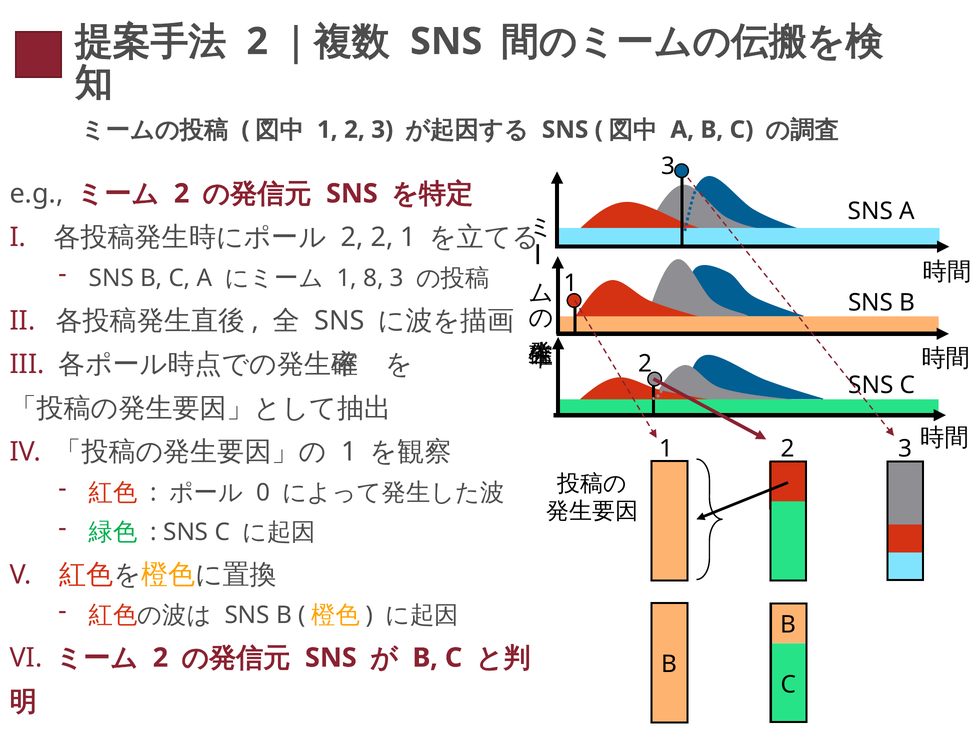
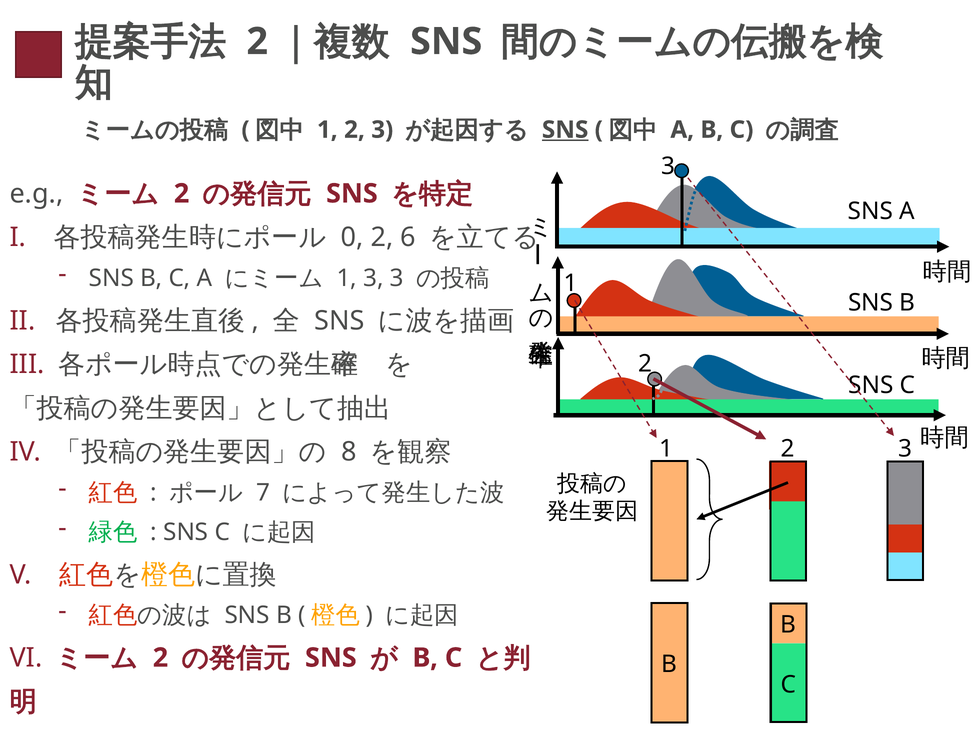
SNS at (565, 130) underline: none -> present
2 at (352, 237): 2 -> 0
1 at (408, 237): 1 -> 6
1 8: 8 -> 3
1 at (349, 452): 1 -> 8
0: 0 -> 7
